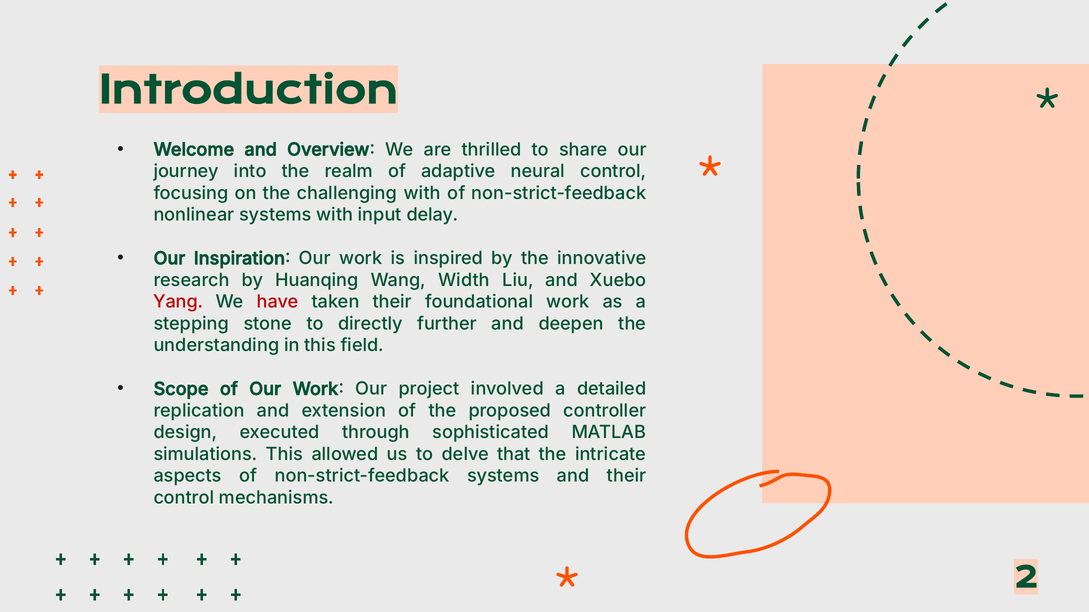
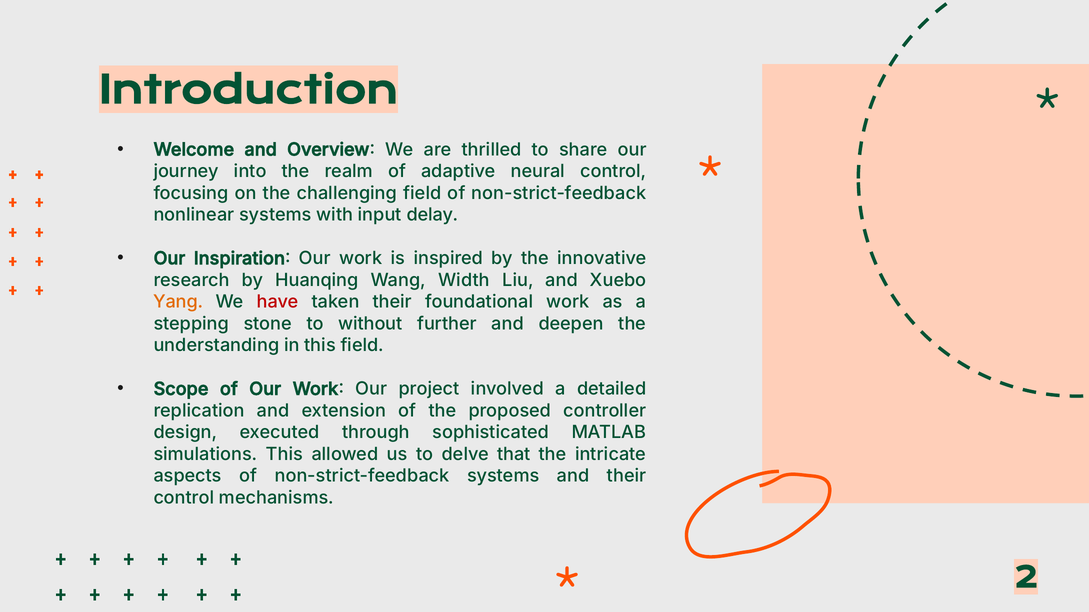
challenging with: with -> field
Yang colour: red -> orange
directly: directly -> without
